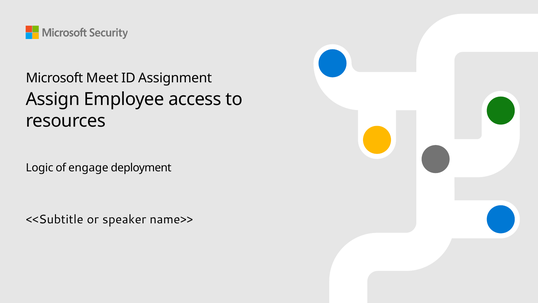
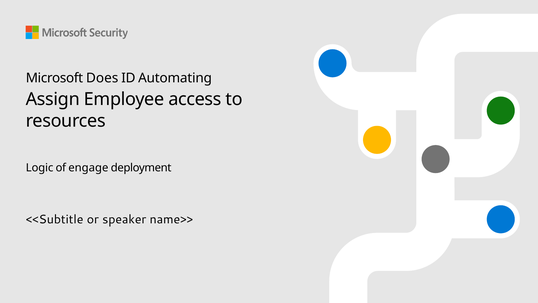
Meet: Meet -> Does
Assignment: Assignment -> Automating
